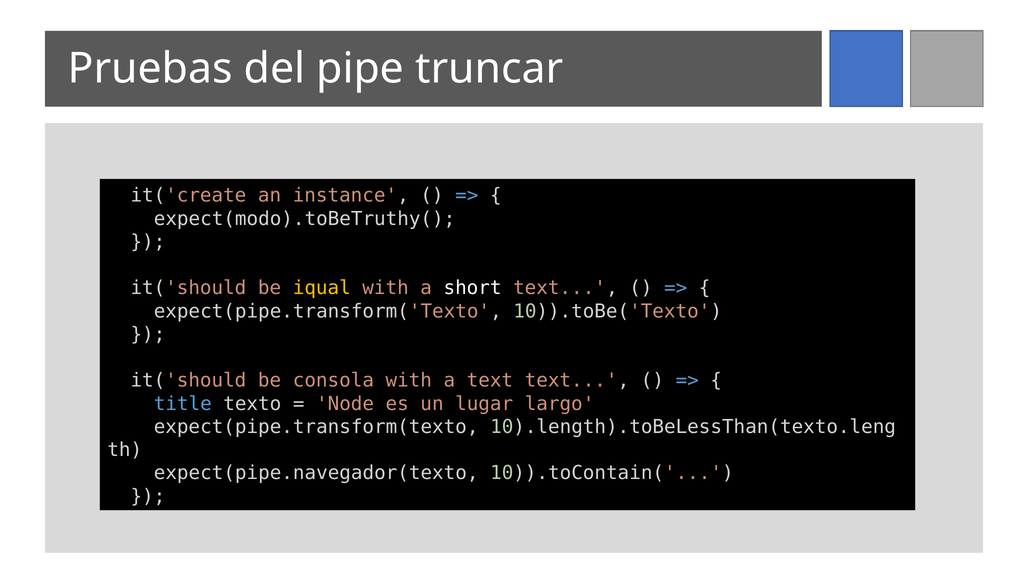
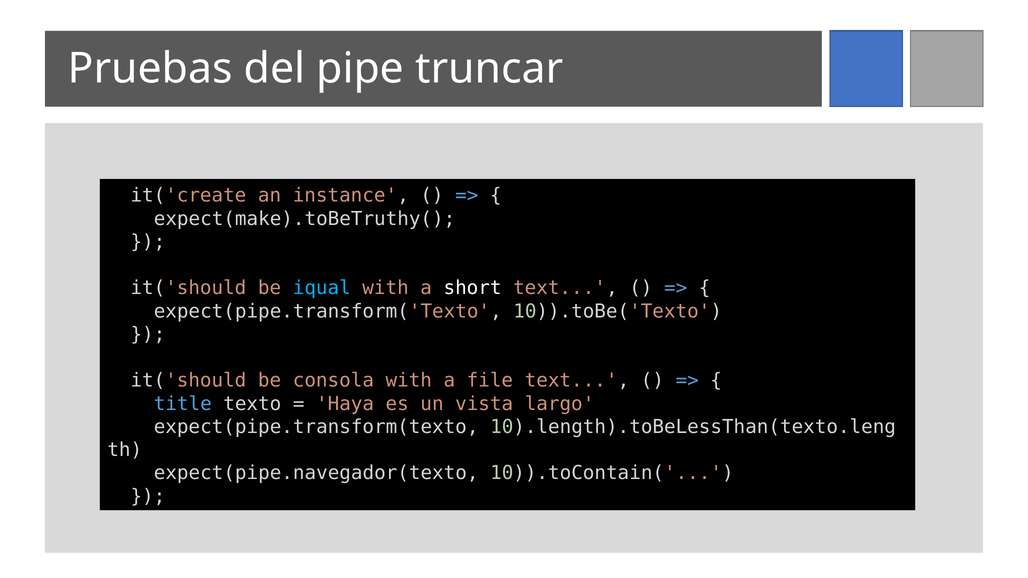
expect(modo).toBeTruthy(: expect(modo).toBeTruthy( -> expect(make).toBeTruthy(
iqual colour: yellow -> light blue
a text: text -> file
Node: Node -> Haya
lugar: lugar -> vista
